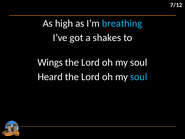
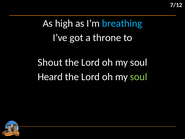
shakes: shakes -> throne
Wings: Wings -> Shout
soul at (139, 77) colour: light blue -> light green
